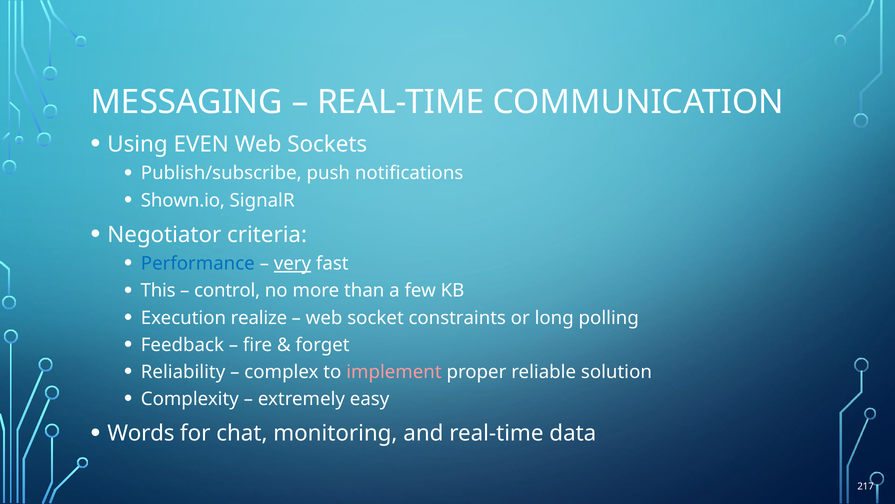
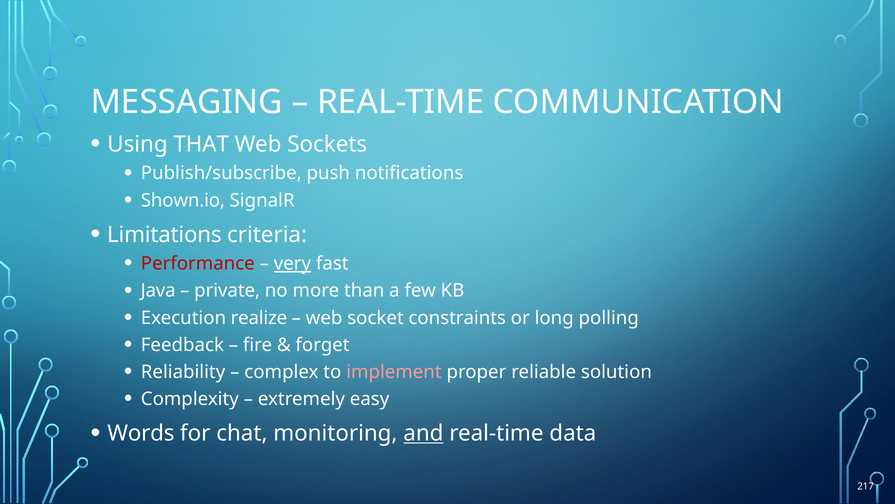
EVEN: EVEN -> THAT
Negotiator: Negotiator -> Limitations
Performance colour: blue -> red
This: This -> Java
control: control -> private
and underline: none -> present
